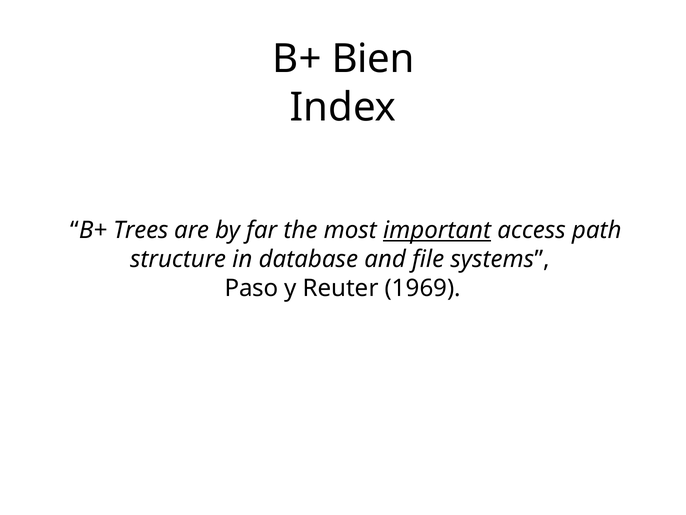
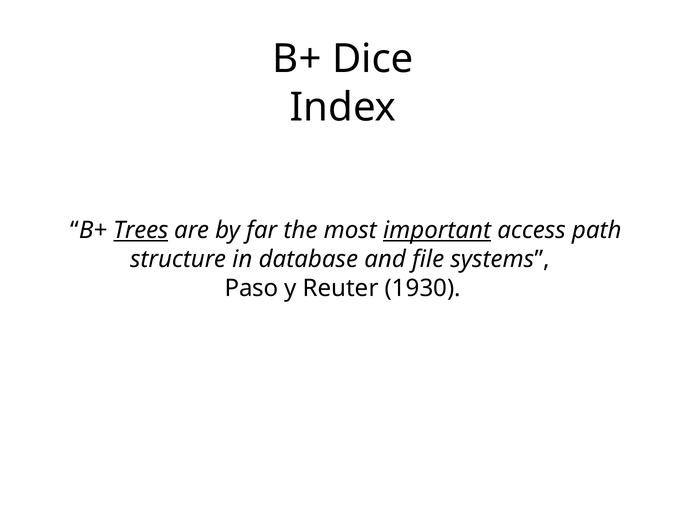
Bien: Bien -> Dice
Trees underline: none -> present
1969: 1969 -> 1930
